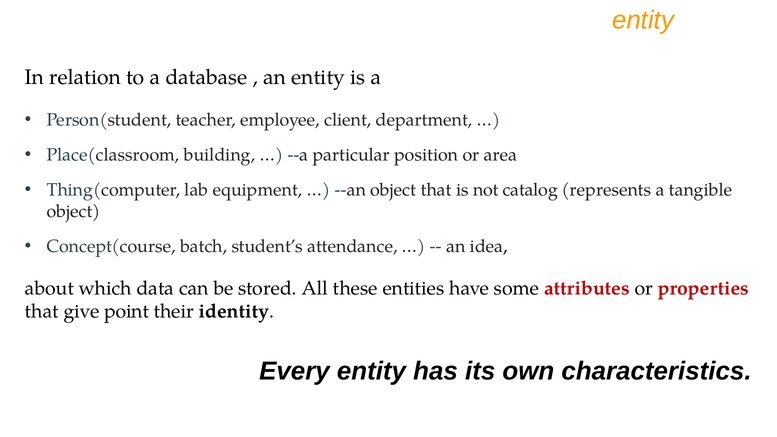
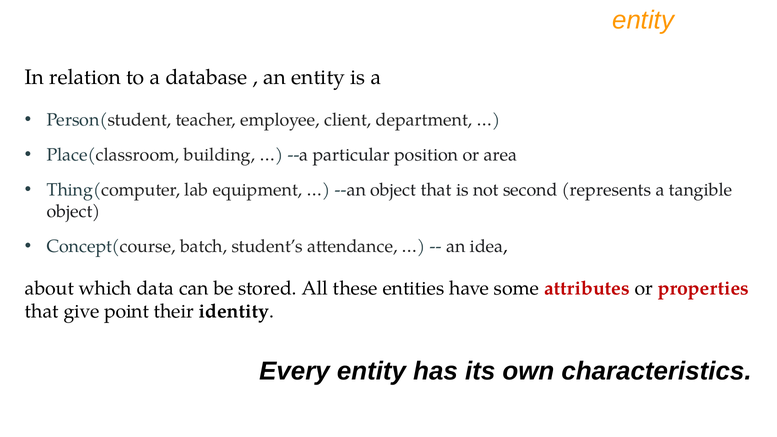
catalog: catalog -> second
